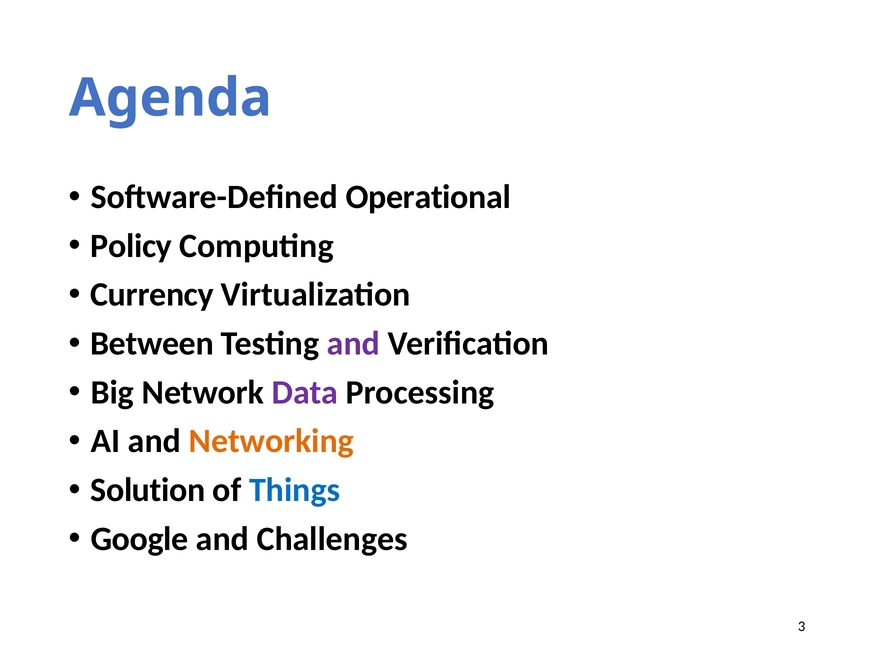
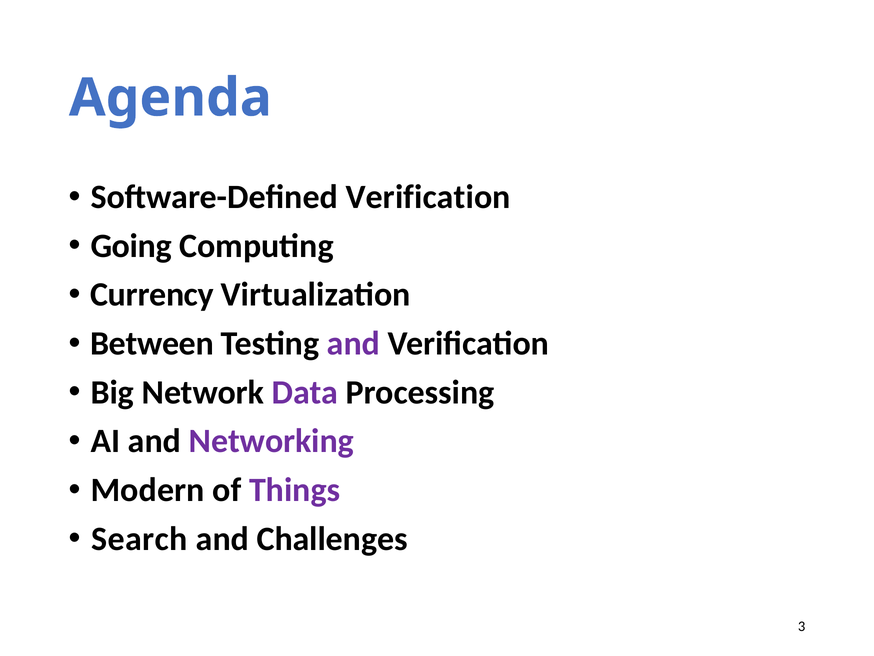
Software-Defined Operational: Operational -> Verification
Policy: Policy -> Going
Networking colour: orange -> purple
Solution: Solution -> Modern
Things colour: blue -> purple
Google: Google -> Search
